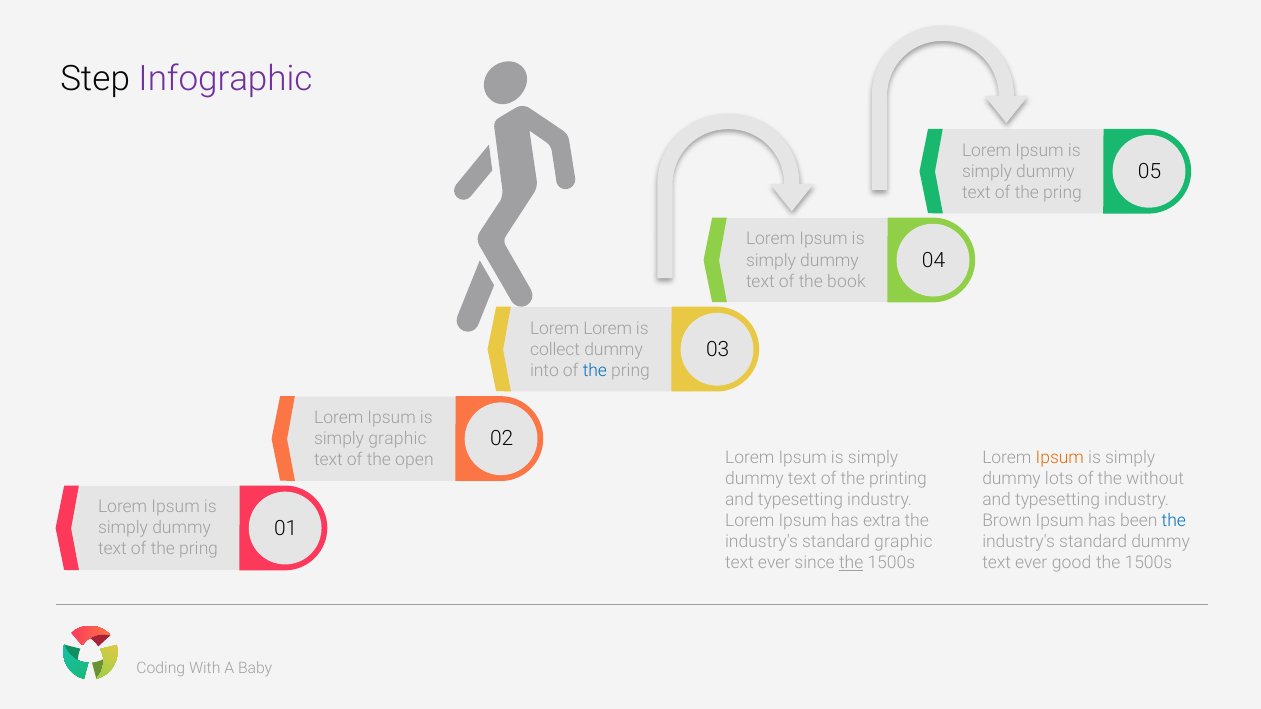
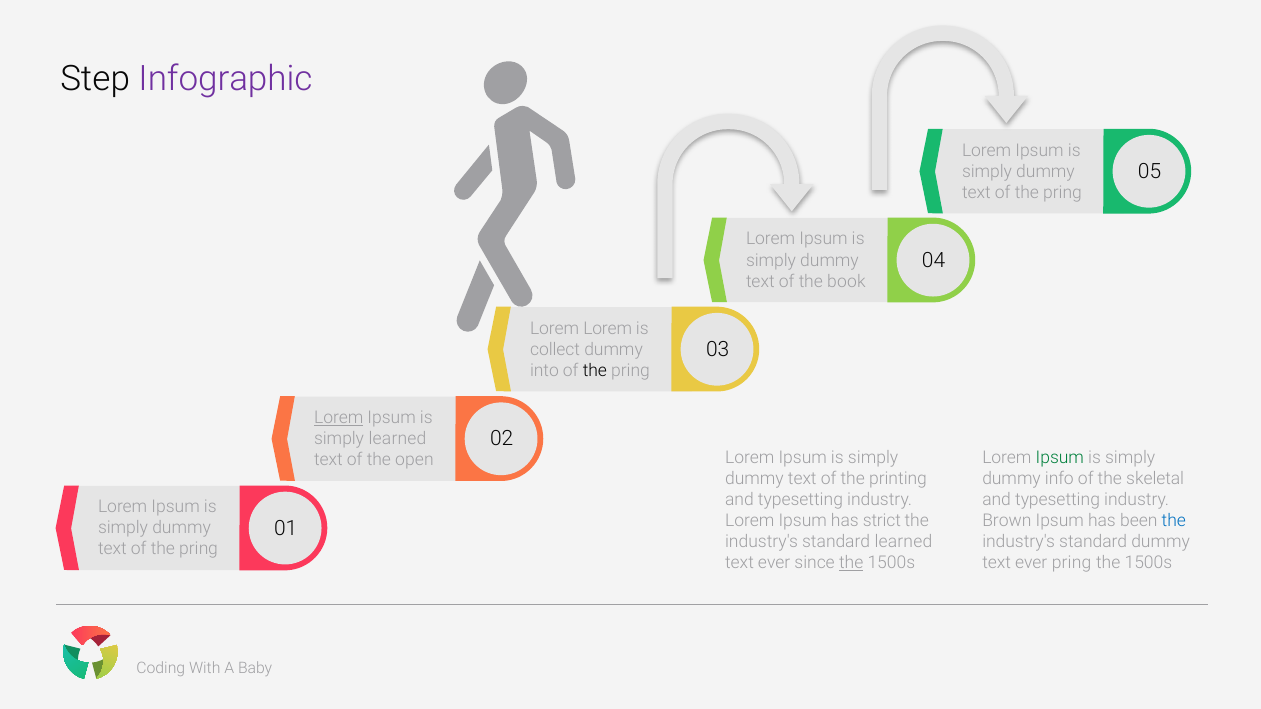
the at (595, 371) colour: blue -> black
Lorem at (339, 418) underline: none -> present
simply graphic: graphic -> learned
Ipsum at (1060, 458) colour: orange -> green
lots: lots -> info
without: without -> skeletal
extra: extra -> strict
standard graphic: graphic -> learned
ever good: good -> pring
